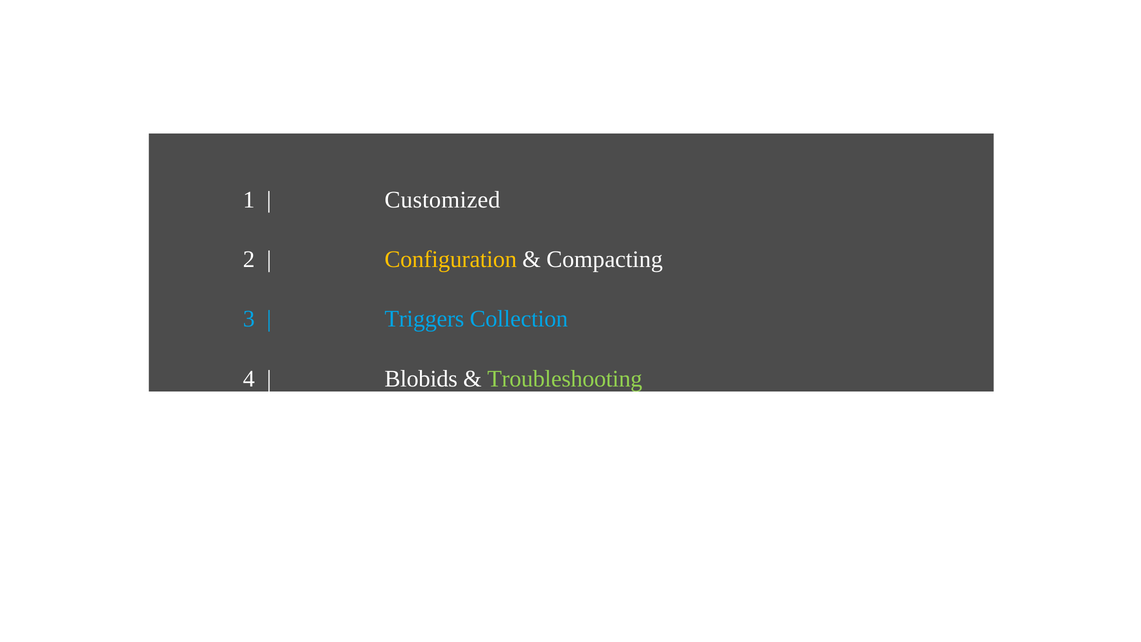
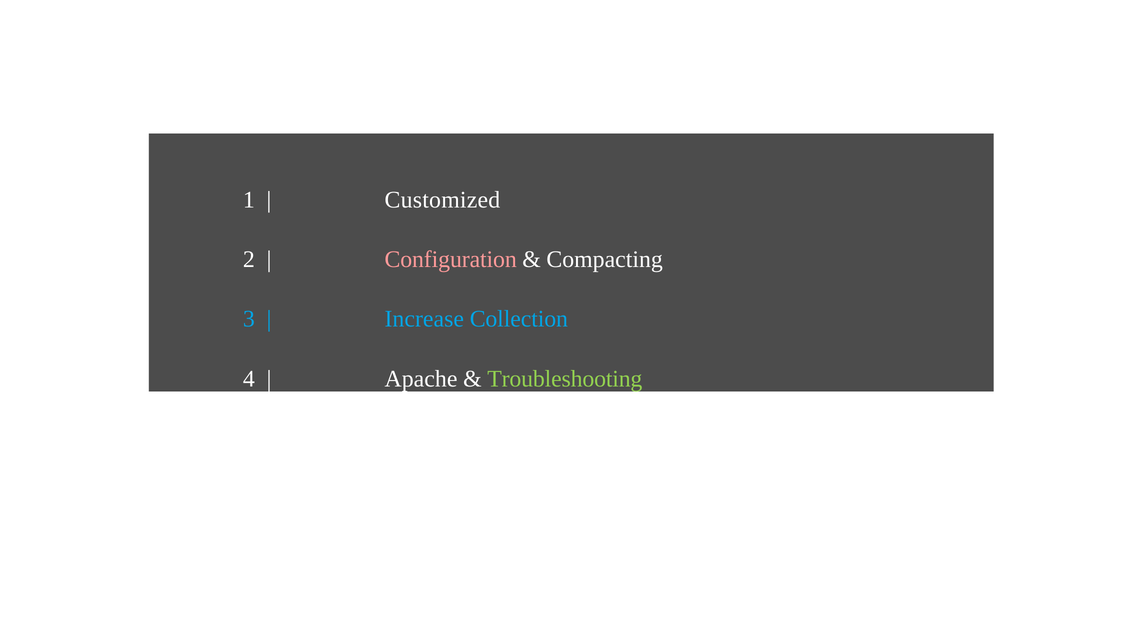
Configuration colour: yellow -> pink
Triggers: Triggers -> Increase
Blobids: Blobids -> Apache
